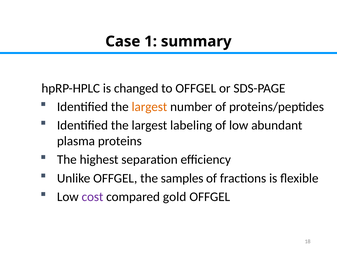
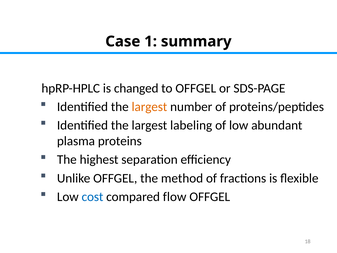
samples: samples -> method
cost colour: purple -> blue
gold: gold -> flow
